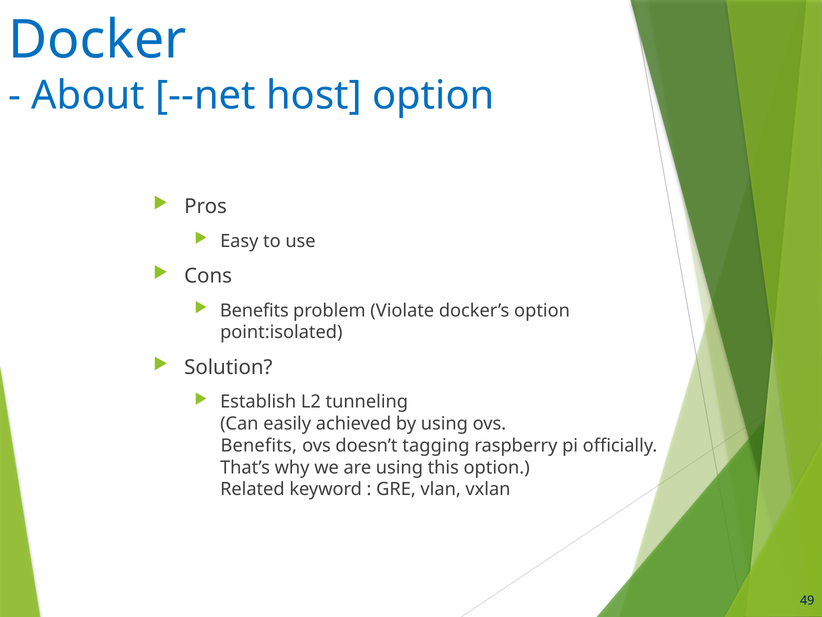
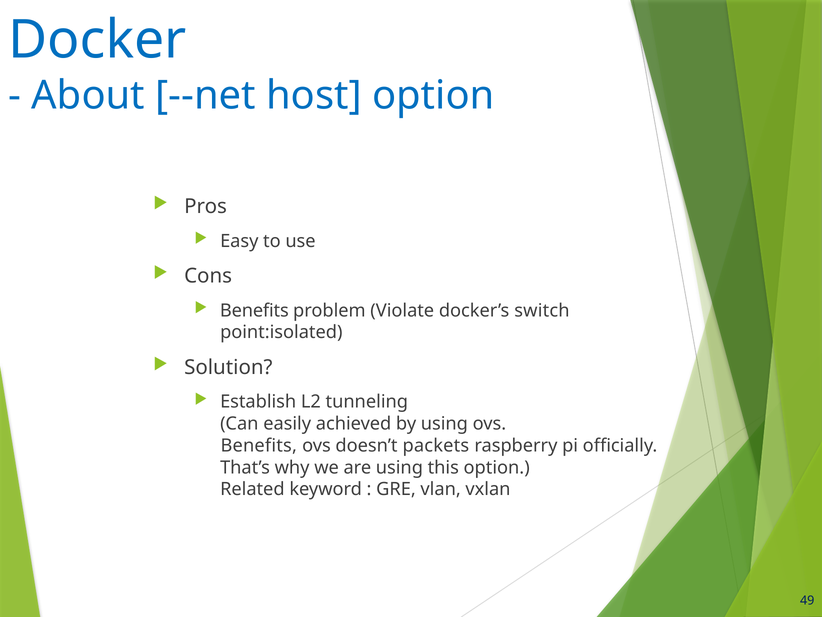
docker’s option: option -> switch
tagging: tagging -> packets
